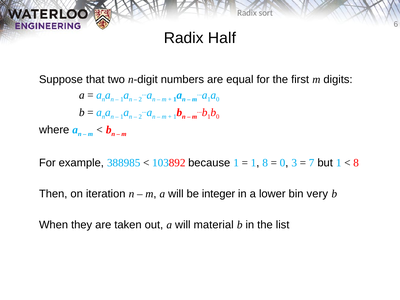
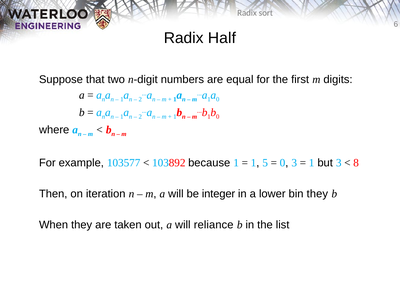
388985: 388985 -> 103577
1 8: 8 -> 5
7 at (312, 163): 7 -> 1
but 1: 1 -> 3
bin very: very -> they
material: material -> reliance
